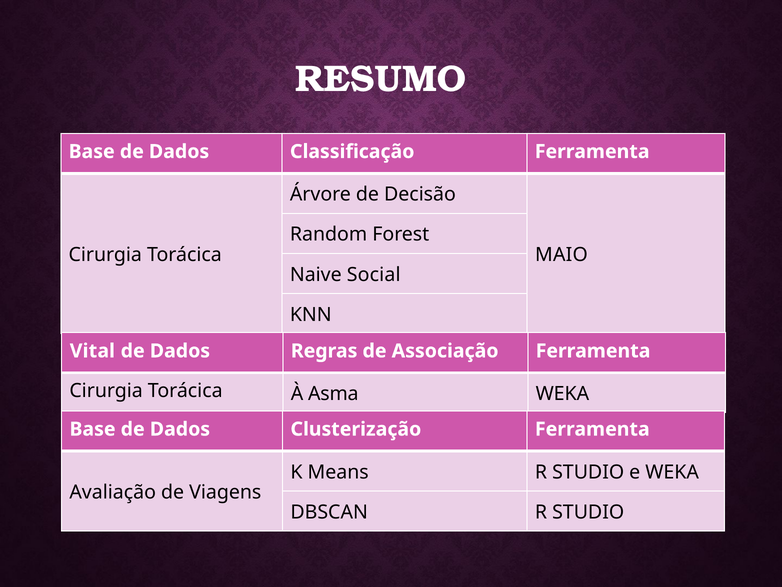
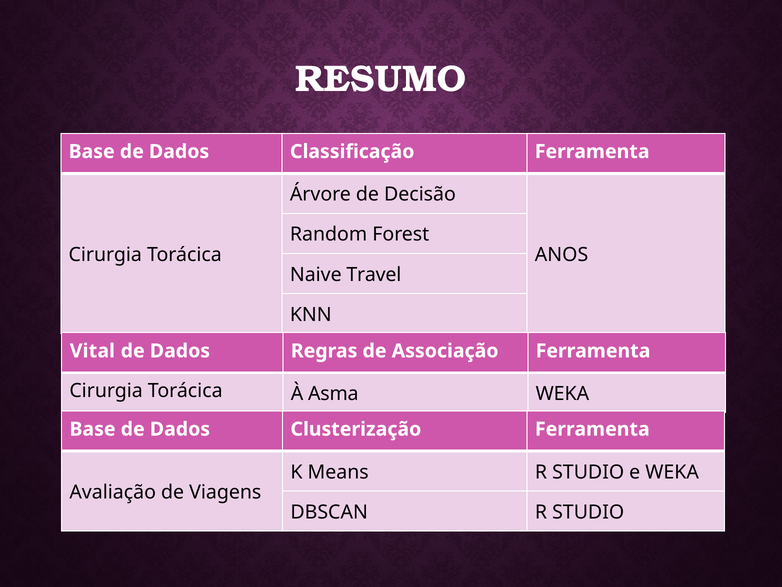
MAIO: MAIO -> ANOS
Social: Social -> Travel
